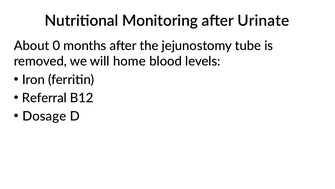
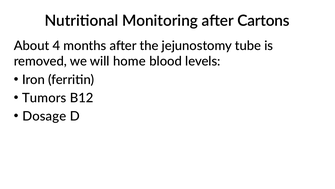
Urinate: Urinate -> Cartons
0: 0 -> 4
Referral: Referral -> Tumors
